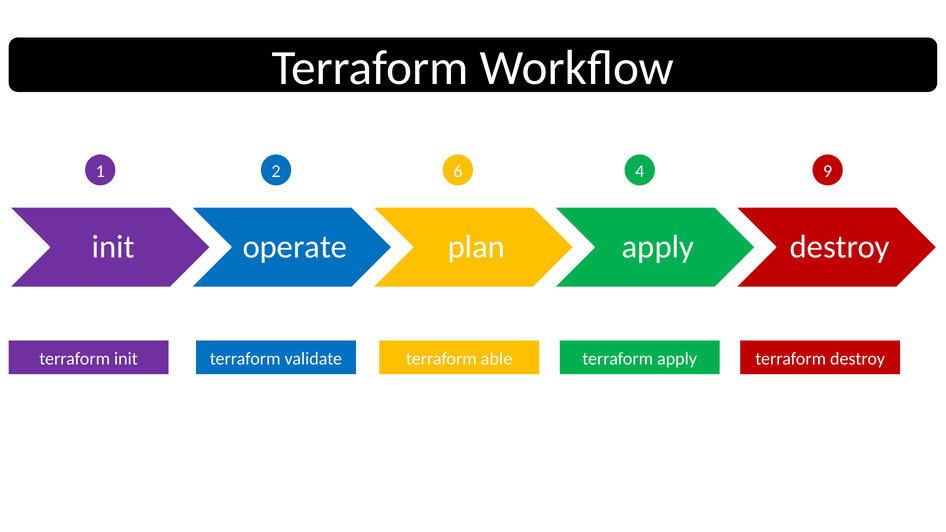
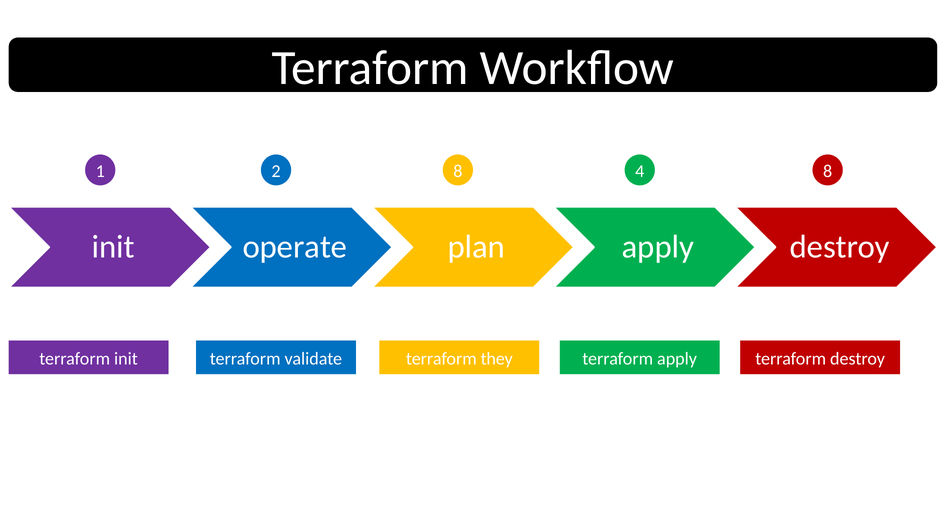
2 6: 6 -> 8
4 9: 9 -> 8
able: able -> they
